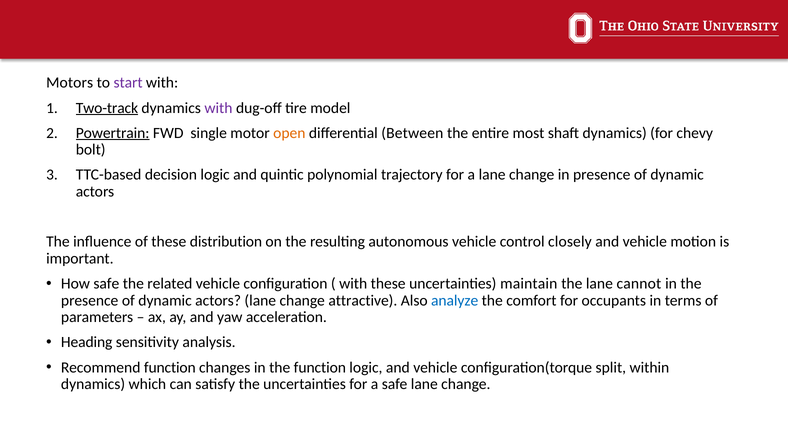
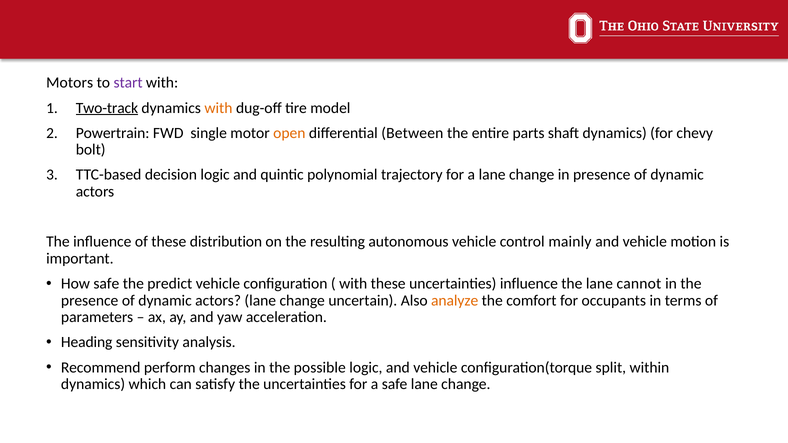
with at (218, 108) colour: purple -> orange
Powertrain underline: present -> none
most: most -> parts
closely: closely -> mainly
related: related -> predict
uncertainties maintain: maintain -> influence
attractive: attractive -> uncertain
analyze colour: blue -> orange
Recommend function: function -> perform
the function: function -> possible
